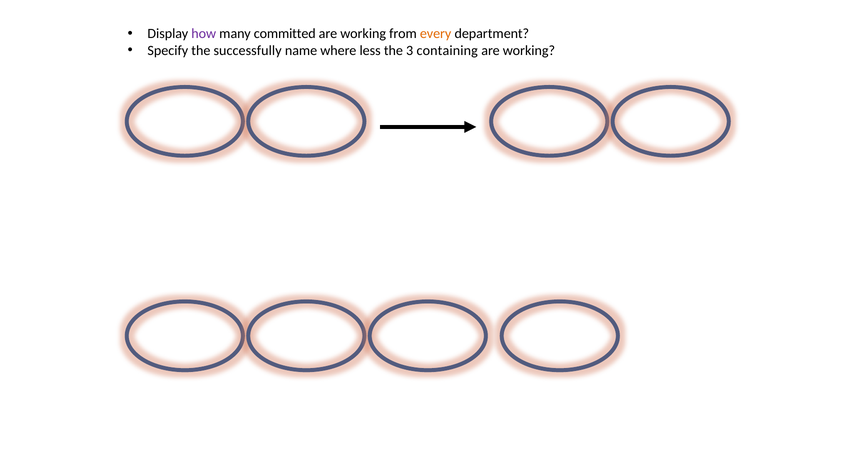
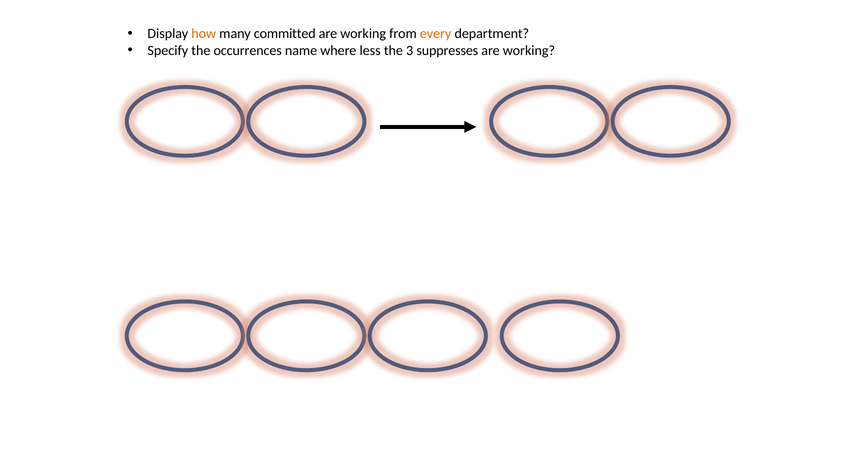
how colour: purple -> orange
successfully: successfully -> occurrences
containing: containing -> suppresses
